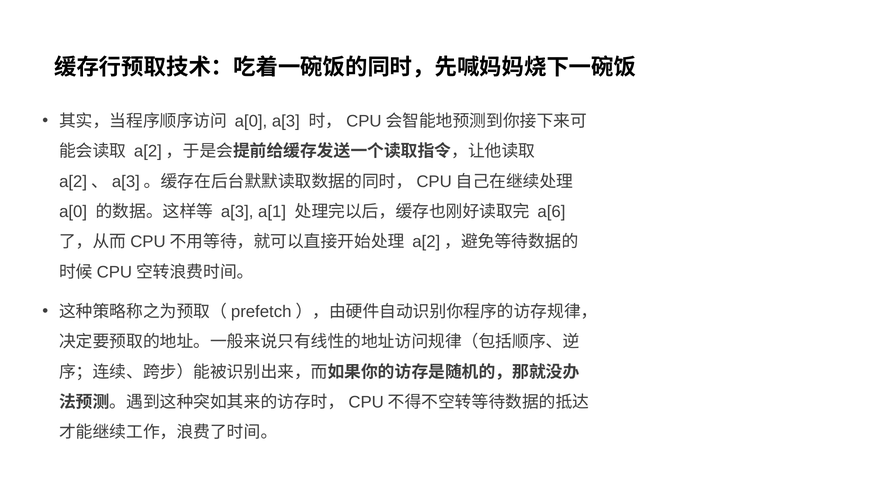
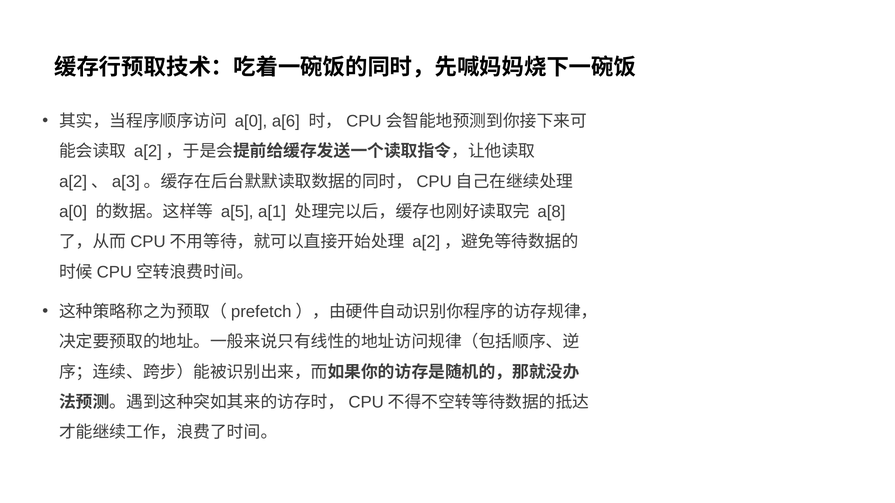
a[0 a[3: a[3 -> a[6
a[3 at (237, 212): a[3 -> a[5
a[6: a[6 -> a[8
